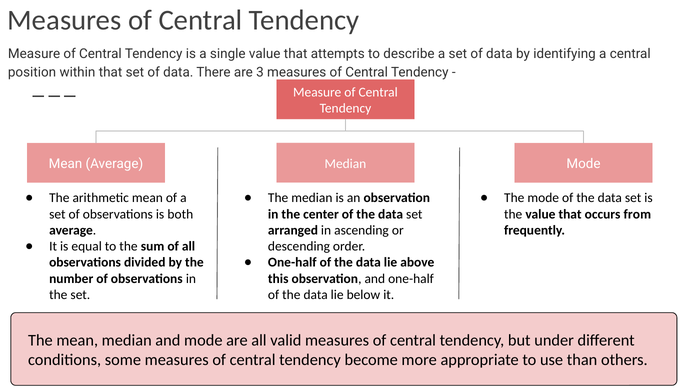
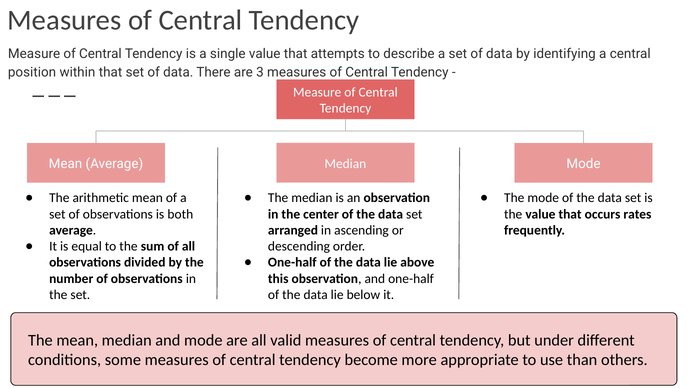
from: from -> rates
